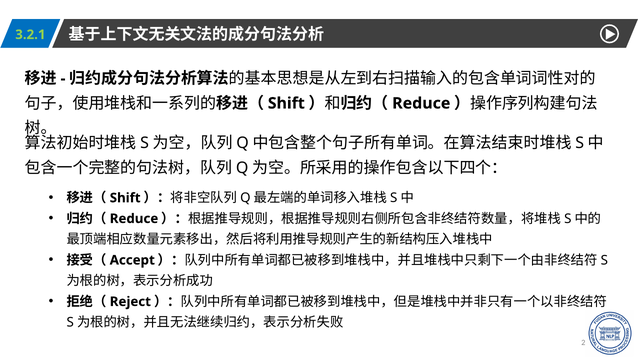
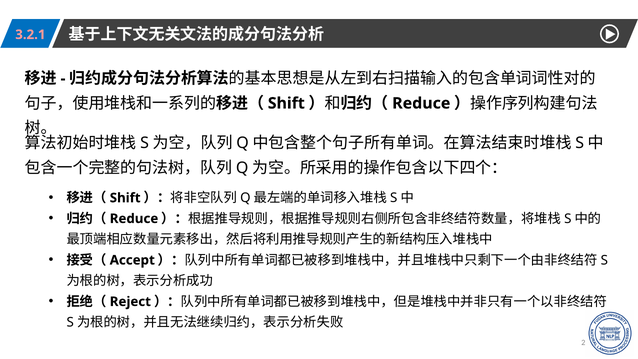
3.2.1 colour: light green -> pink
